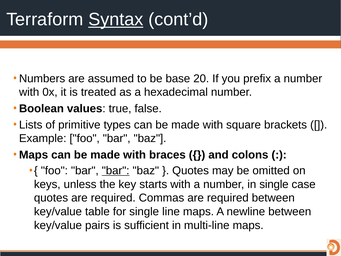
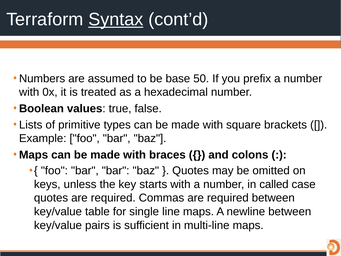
20: 20 -> 50
bar at (116, 170) underline: present -> none
in single: single -> called
